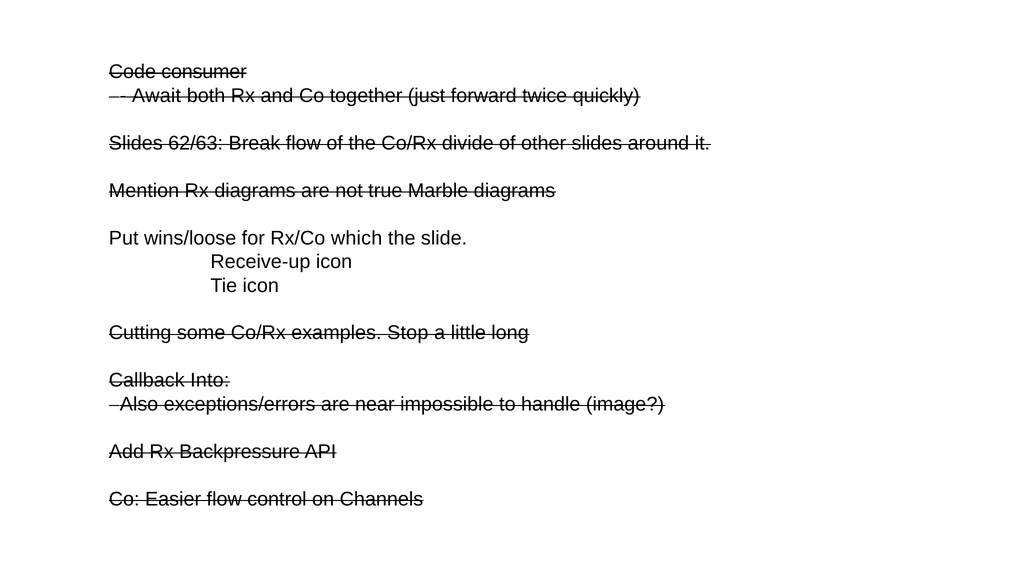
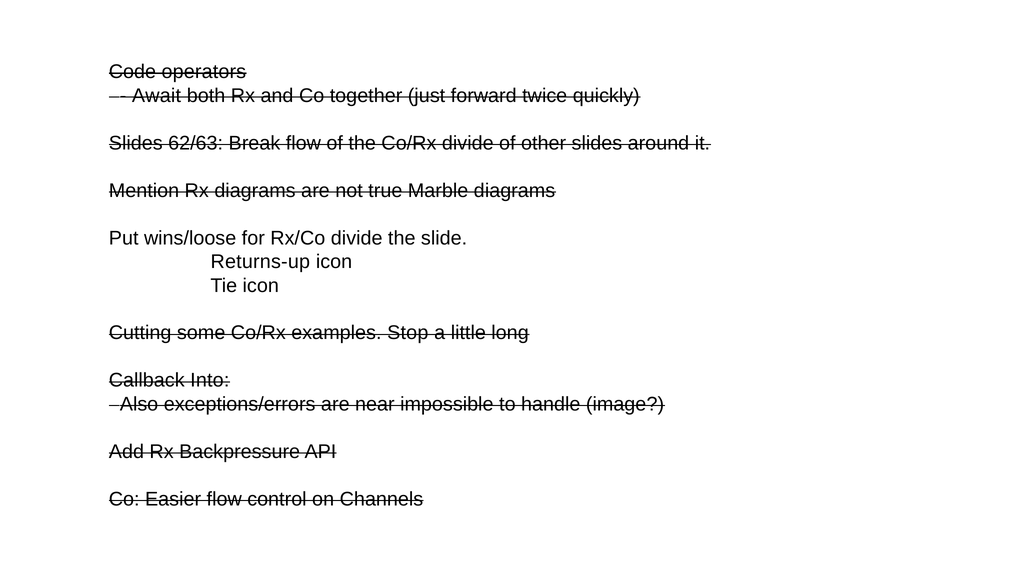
consumer: consumer -> operators
Rx/Co which: which -> divide
Receive-up: Receive-up -> Returns-up
